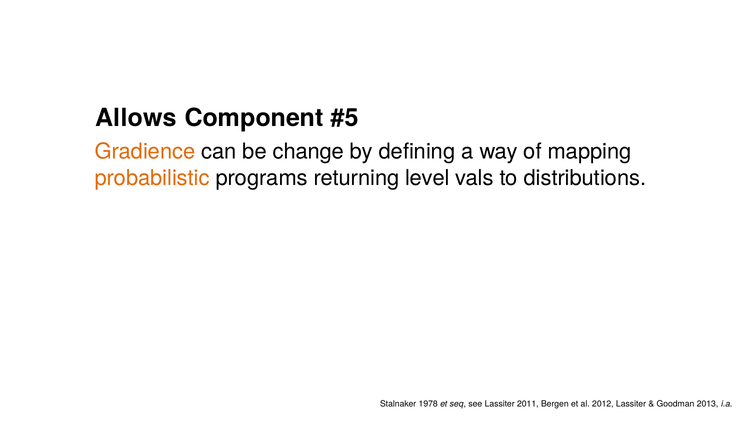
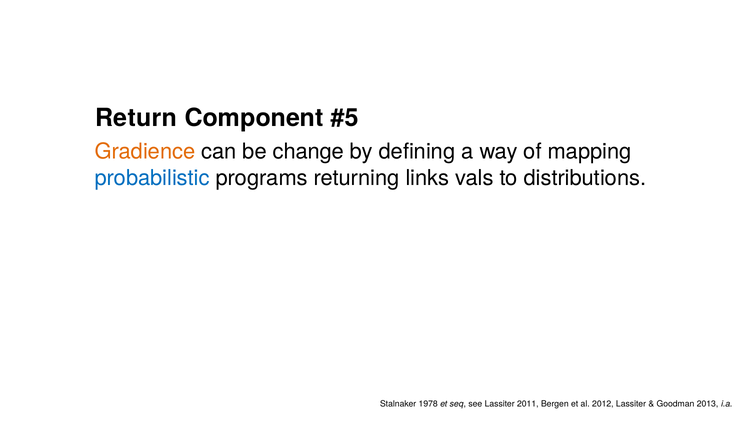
Allows: Allows -> Return
probabilistic colour: orange -> blue
level: level -> links
